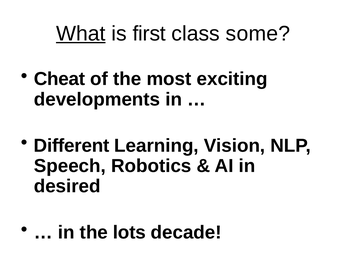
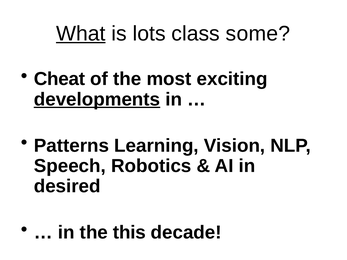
first: first -> lots
developments underline: none -> present
Different: Different -> Patterns
lots: lots -> this
